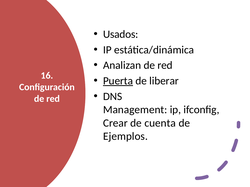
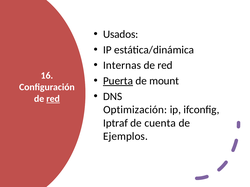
Analizan: Analizan -> Internas
liberar: liberar -> mount
red at (53, 99) underline: none -> present
Management: Management -> Optimización
Crear: Crear -> Iptraf
